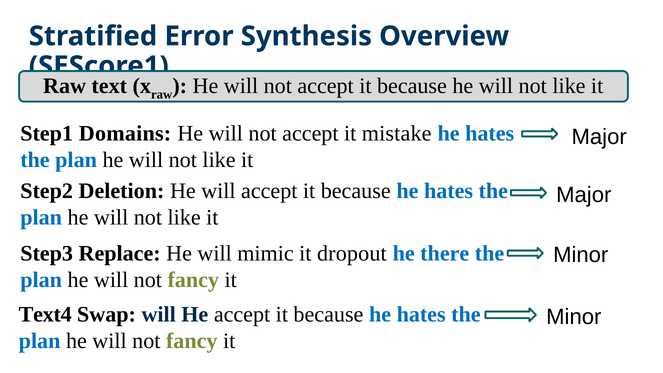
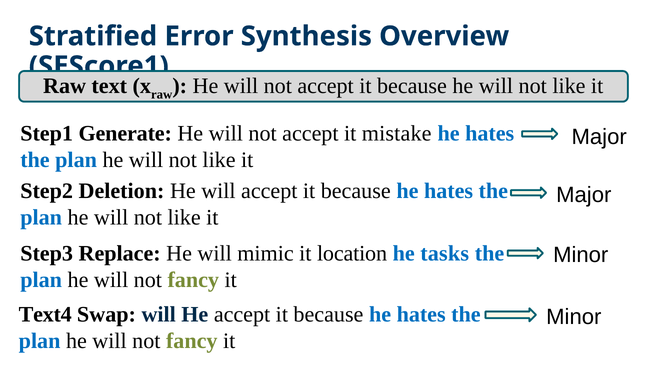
Domains: Domains -> Generate
dropout: dropout -> location
there: there -> tasks
